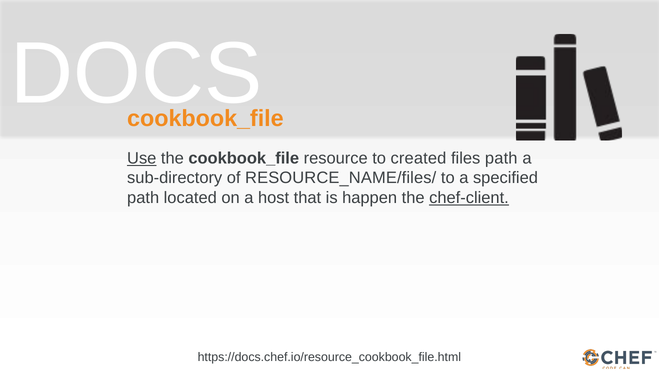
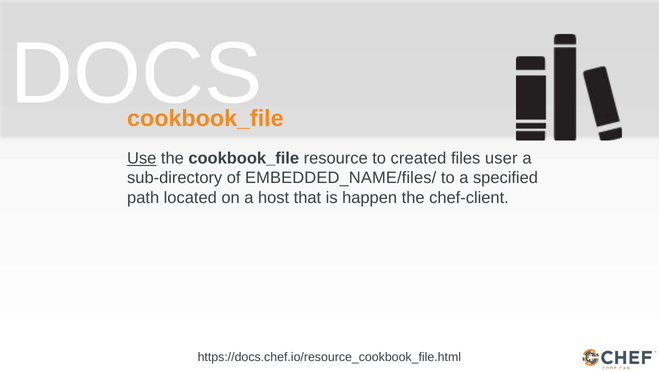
files path: path -> user
RESOURCE_NAME/files/: RESOURCE_NAME/files/ -> EMBEDDED_NAME/files/
chef-client underline: present -> none
